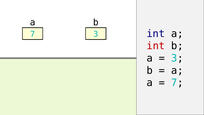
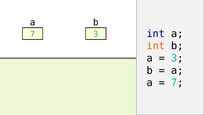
int at (156, 46) colour: red -> orange
